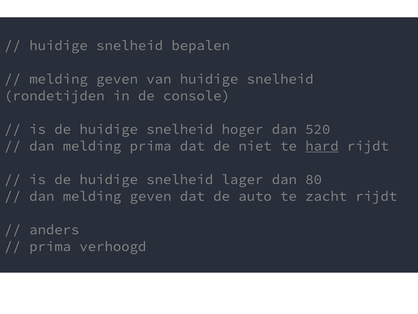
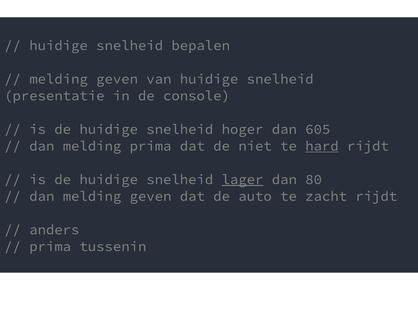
rondetijden: rondetijden -> presentatie
520: 520 -> 605
lager underline: none -> present
verhoogd: verhoogd -> tussenin
